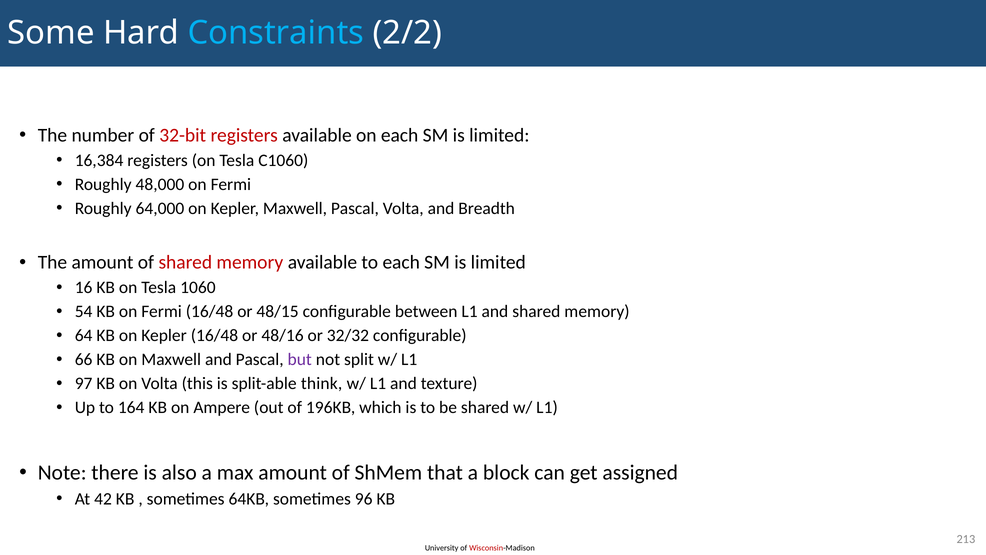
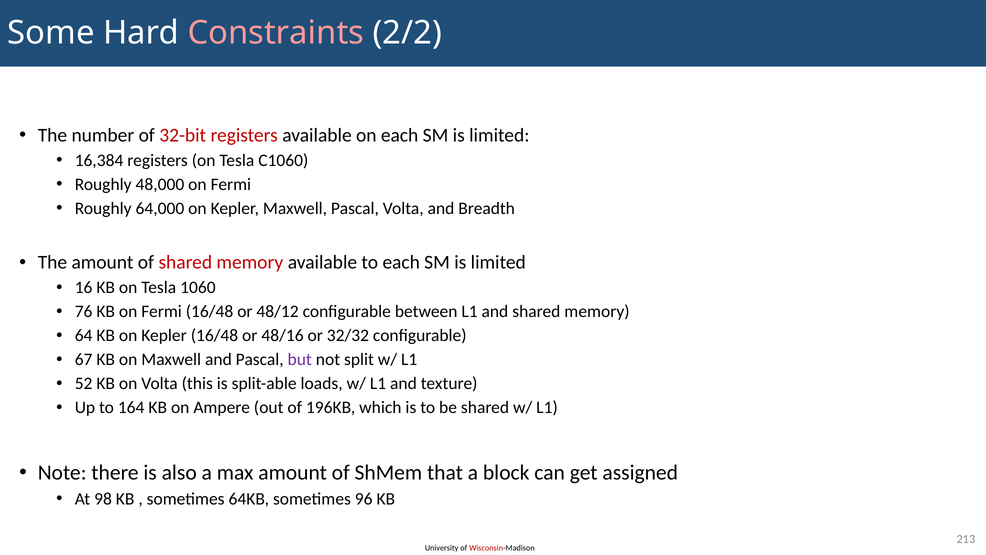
Constraints colour: light blue -> pink
54: 54 -> 76
48/15: 48/15 -> 48/12
66: 66 -> 67
97: 97 -> 52
think: think -> loads
42: 42 -> 98
